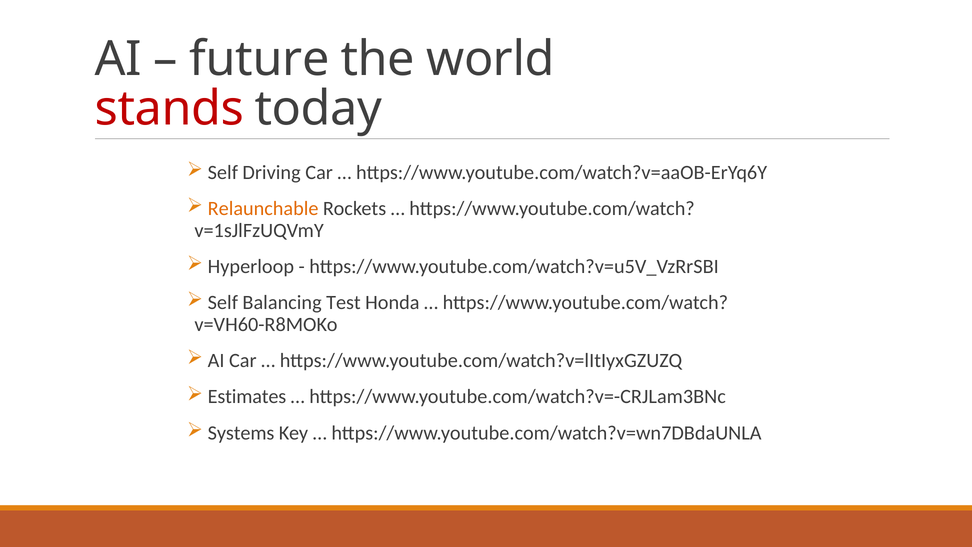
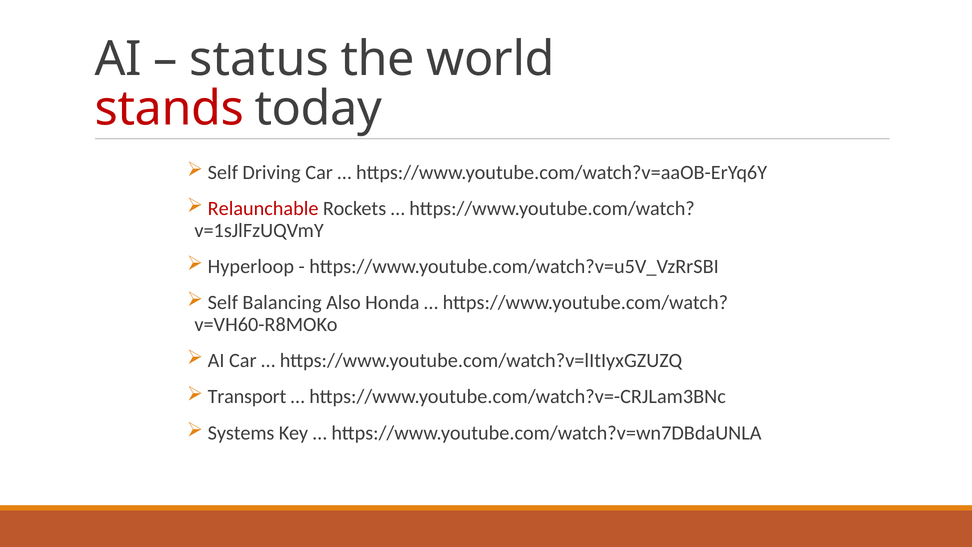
future: future -> status
Relaunchable colour: orange -> red
Test: Test -> Also
Estimates: Estimates -> Transport
